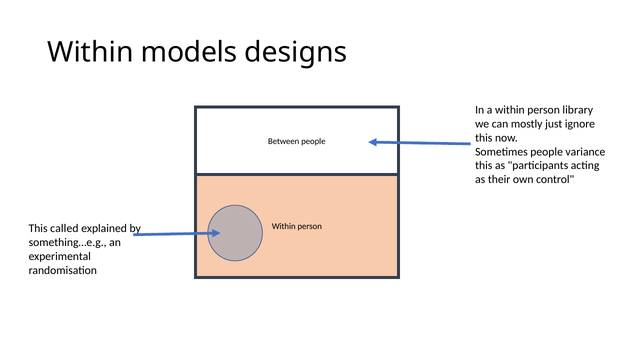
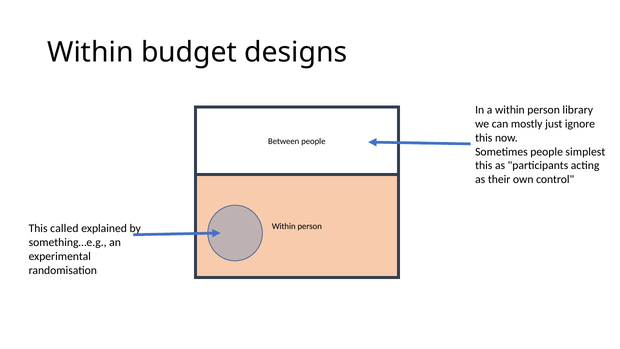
models: models -> budget
variance: variance -> simplest
